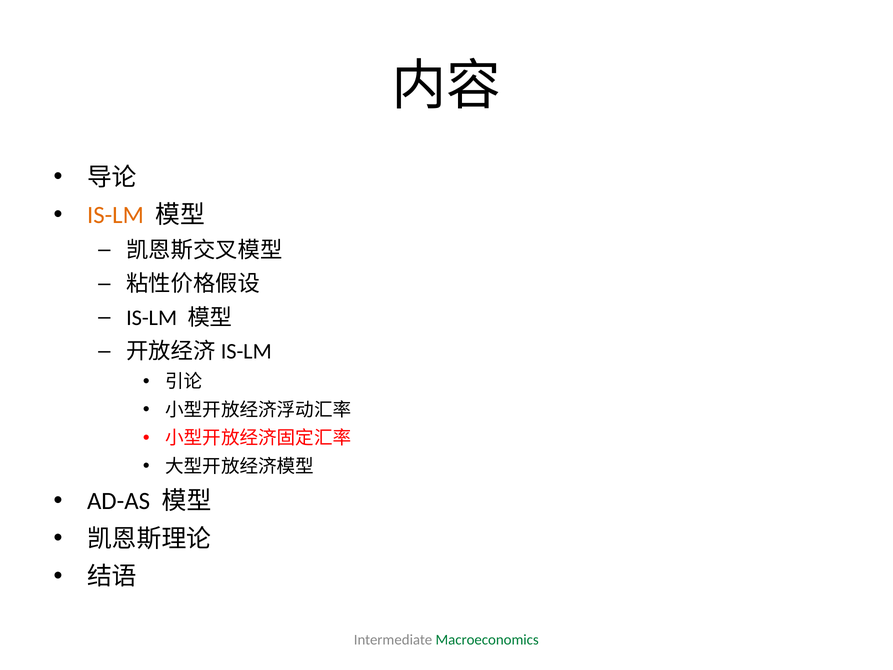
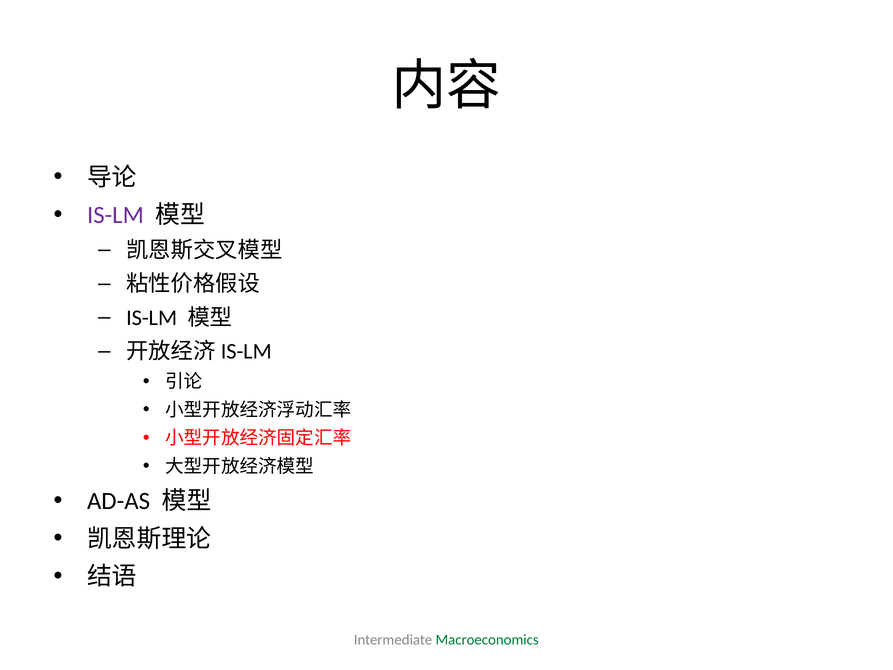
IS-LM at (115, 215) colour: orange -> purple
